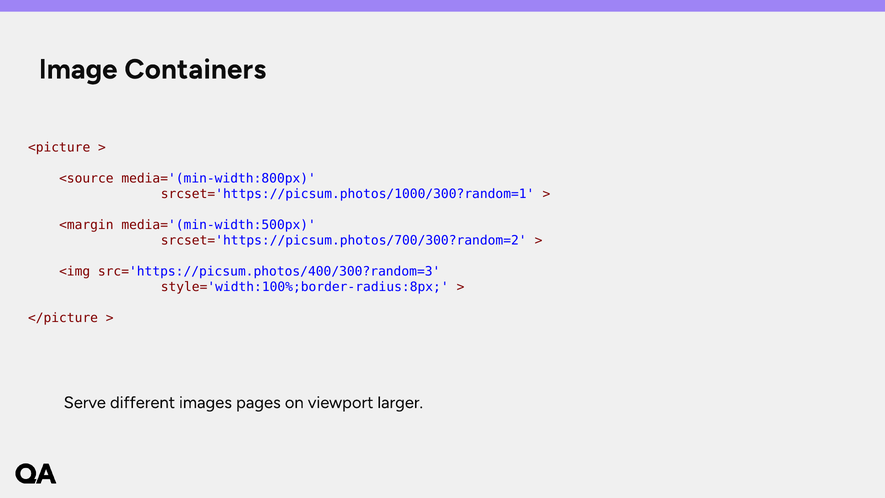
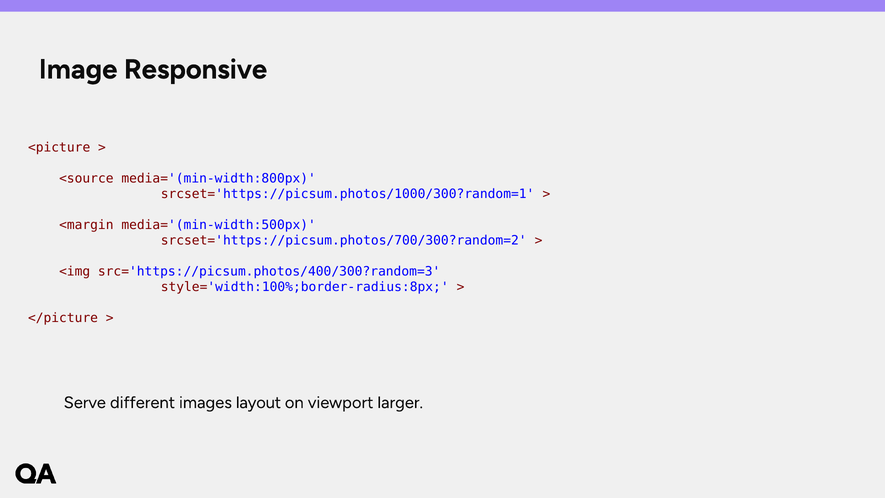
Containers: Containers -> Responsive
pages: pages -> layout
